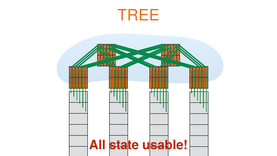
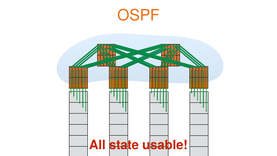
TREE: TREE -> OSPF
